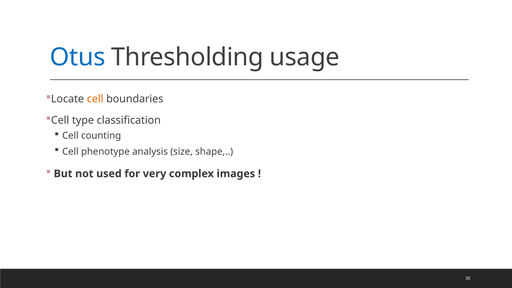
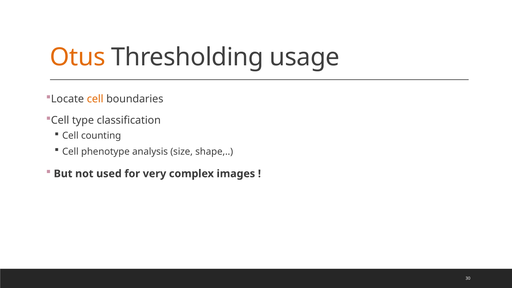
Otus colour: blue -> orange
